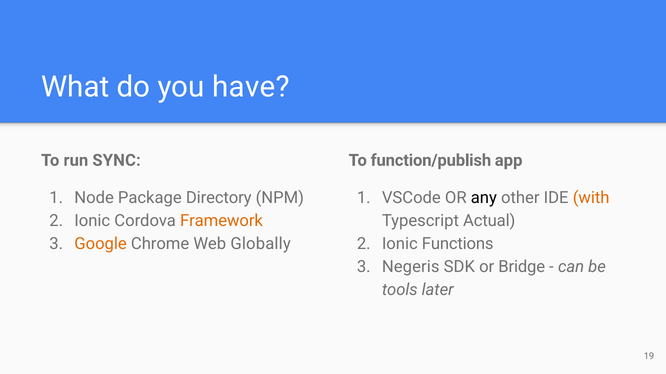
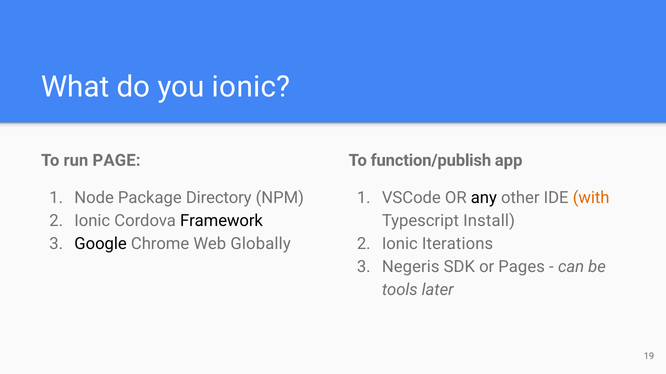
you have: have -> ionic
SYNC: SYNC -> PAGE
Framework colour: orange -> black
Actual: Actual -> Install
Google colour: orange -> black
Functions: Functions -> Iterations
Bridge: Bridge -> Pages
